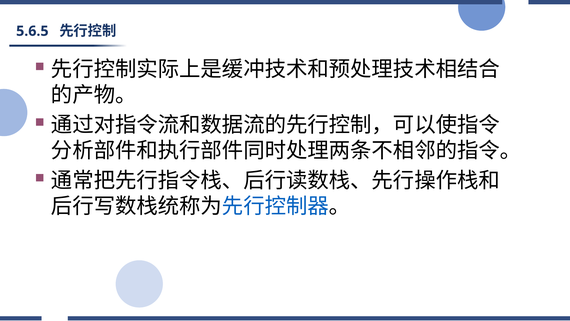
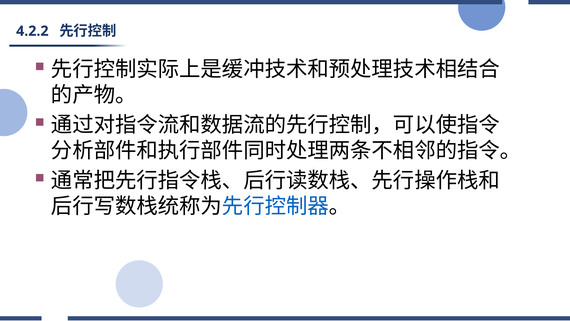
5.6.5: 5.6.5 -> 4.2.2
